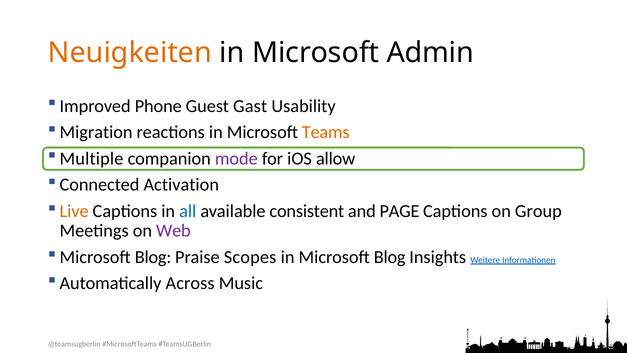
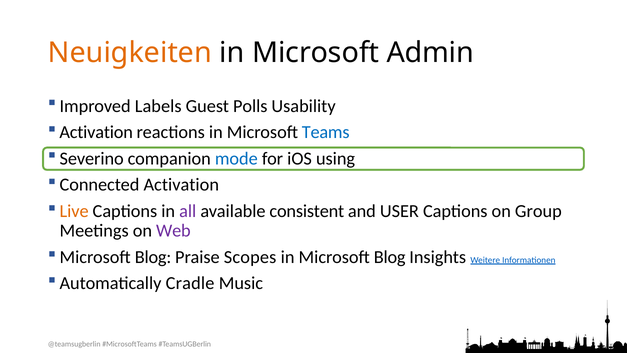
Phone: Phone -> Labels
Gast: Gast -> Polls
Migration at (96, 132): Migration -> Activation
Teams colour: orange -> blue
Multiple: Multiple -> Severino
mode colour: purple -> blue
allow: allow -> using
all colour: blue -> purple
PAGE: PAGE -> USER
Across: Across -> Cradle
